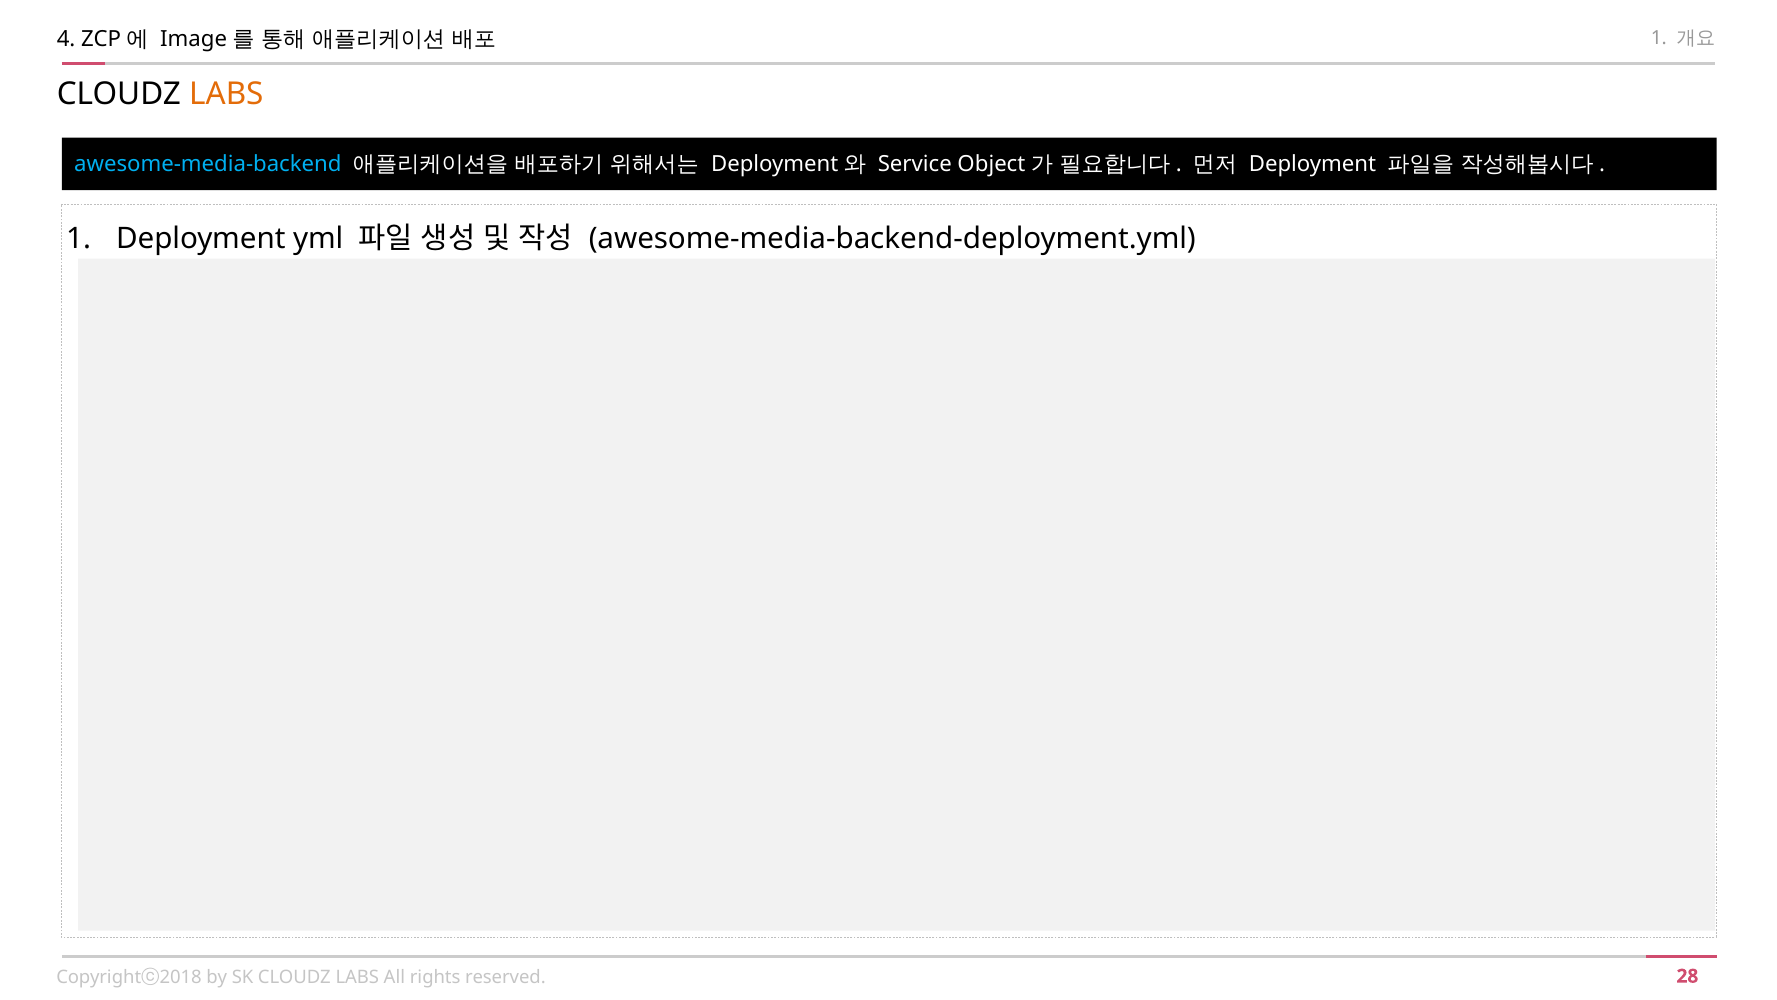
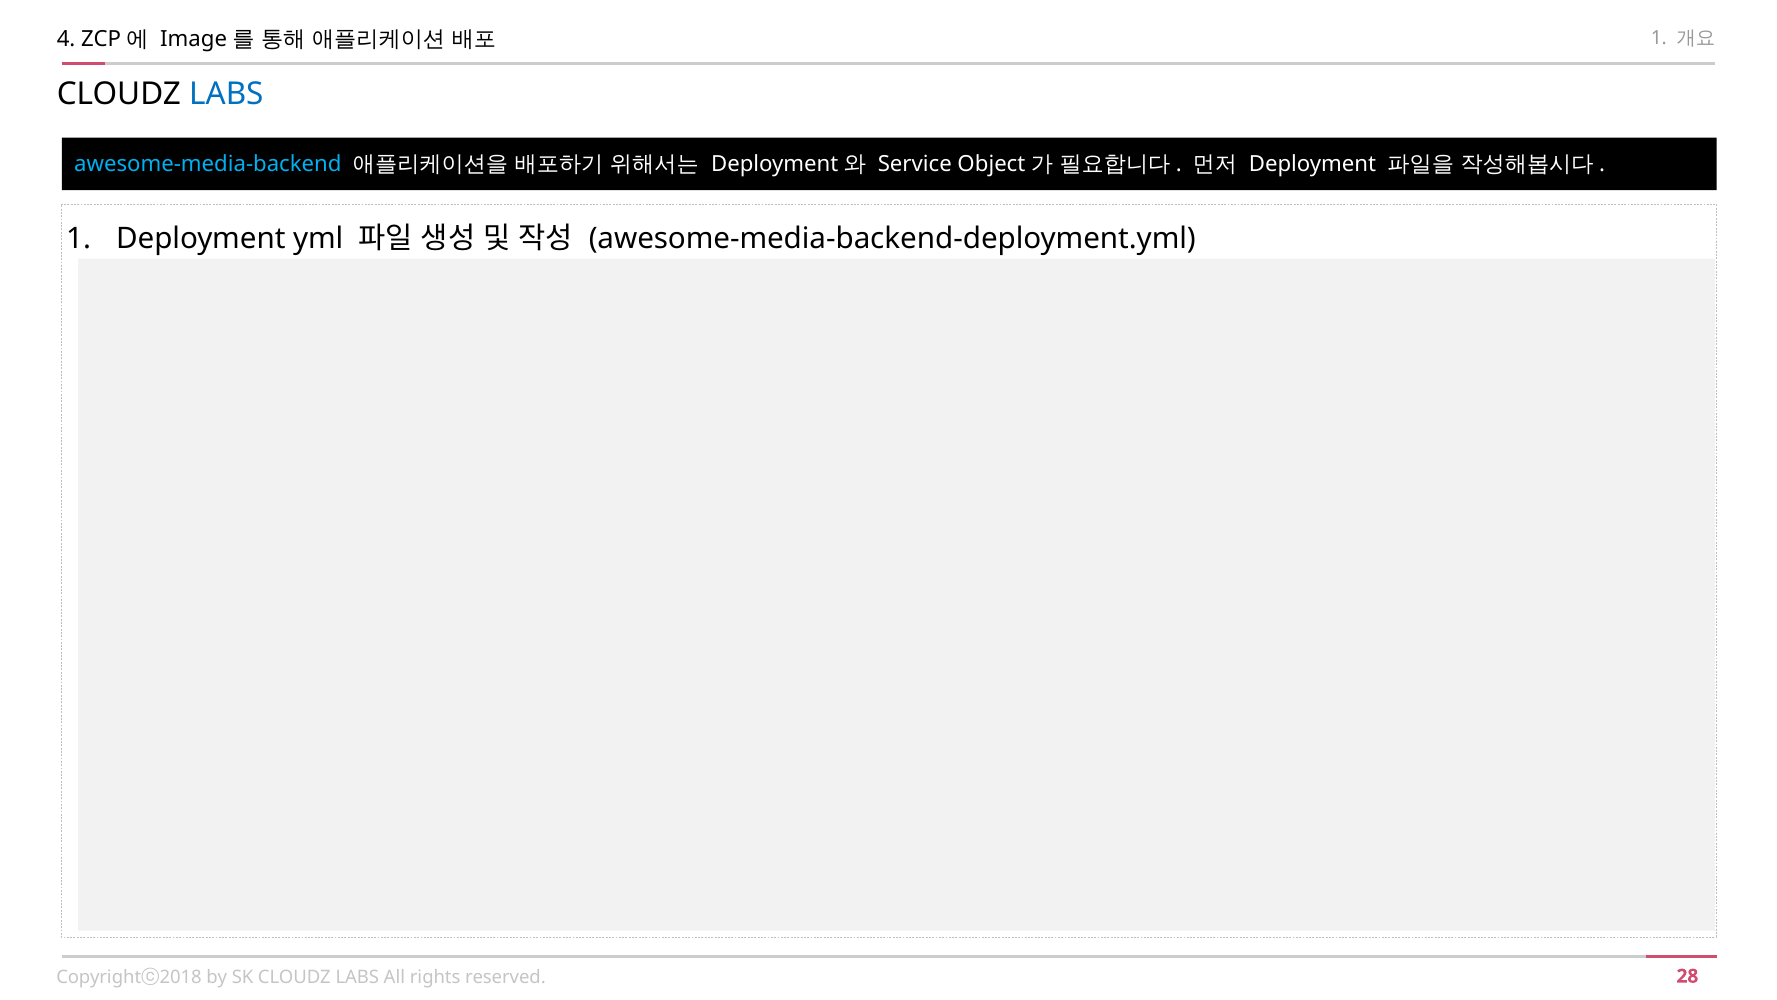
LABS at (226, 94) colour: orange -> blue
